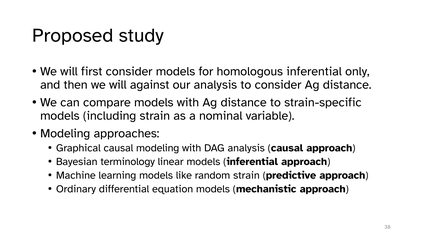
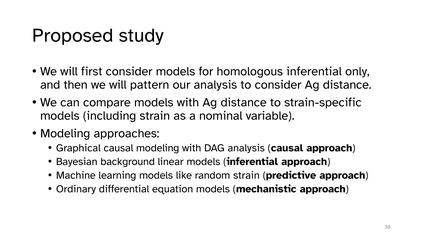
against: against -> pattern
terminology: terminology -> background
